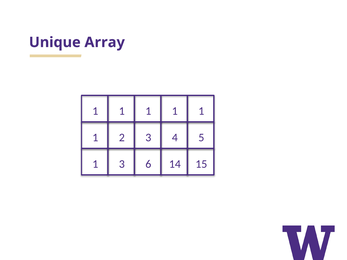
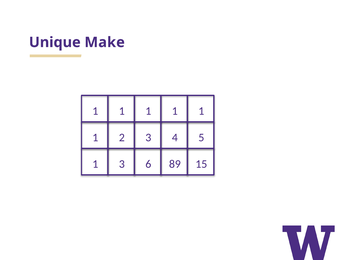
Array: Array -> Make
14: 14 -> 89
